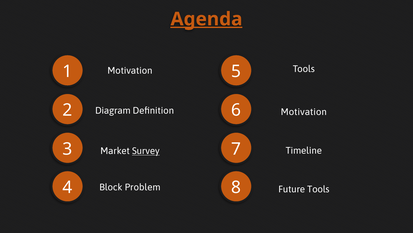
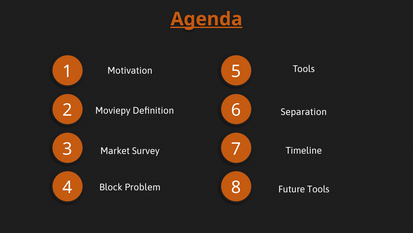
Diagram: Diagram -> Moviepy
Motivation at (304, 112): Motivation -> Separation
Survey underline: present -> none
